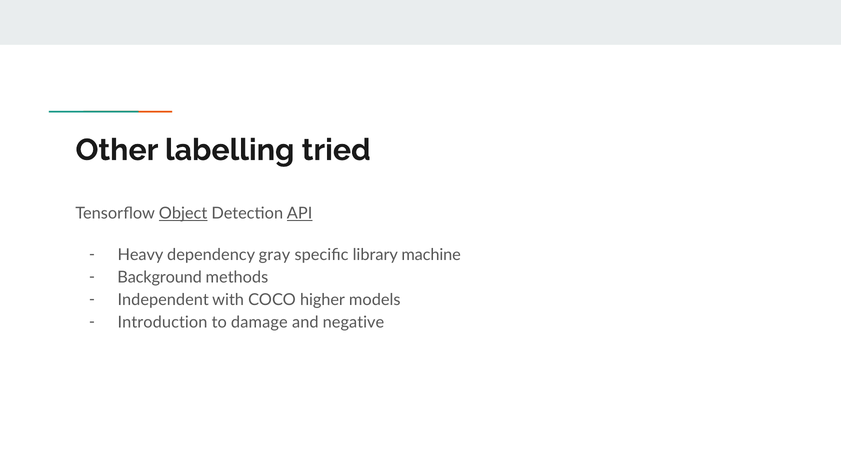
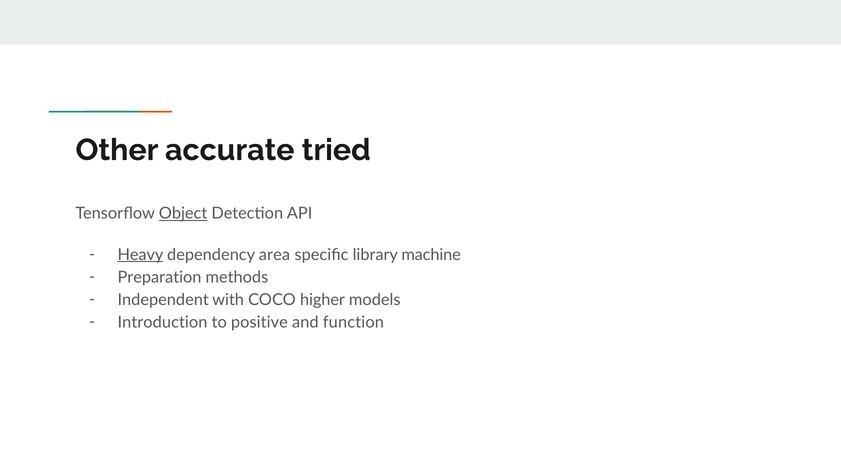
labelling: labelling -> accurate
API underline: present -> none
Heavy underline: none -> present
gray: gray -> area
Background: Background -> Preparation
damage: damage -> positive
negative: negative -> function
